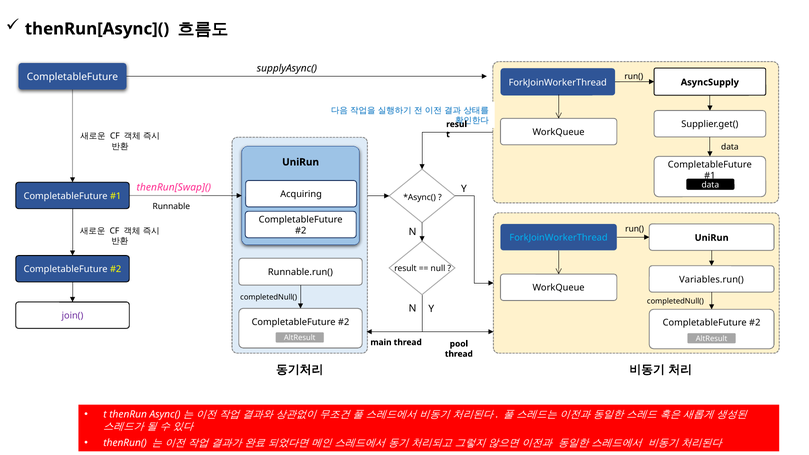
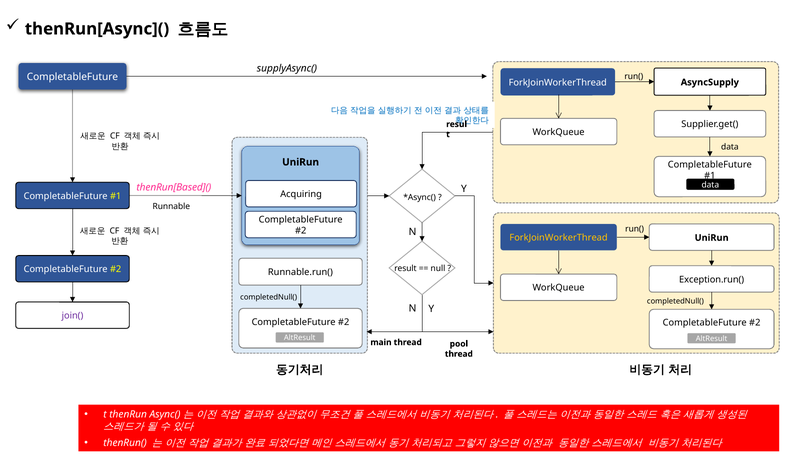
thenRun[Swap](: thenRun[Swap]( -> thenRun[Based](
ForkJoinWorkerThread at (559, 238) colour: light blue -> yellow
Variables.run(: Variables.run( -> Exception.run(
